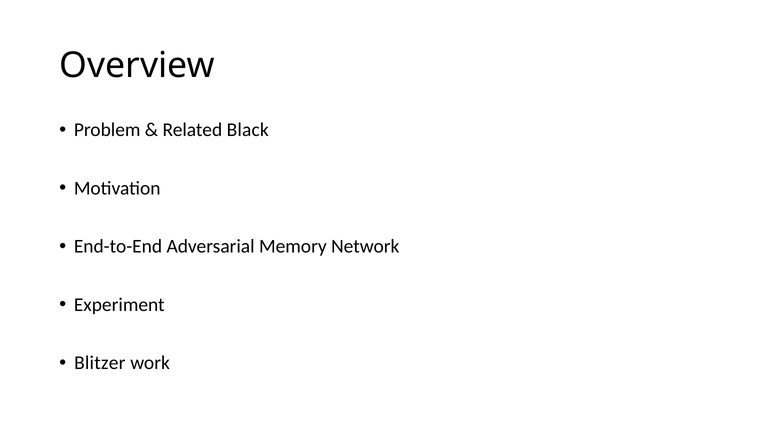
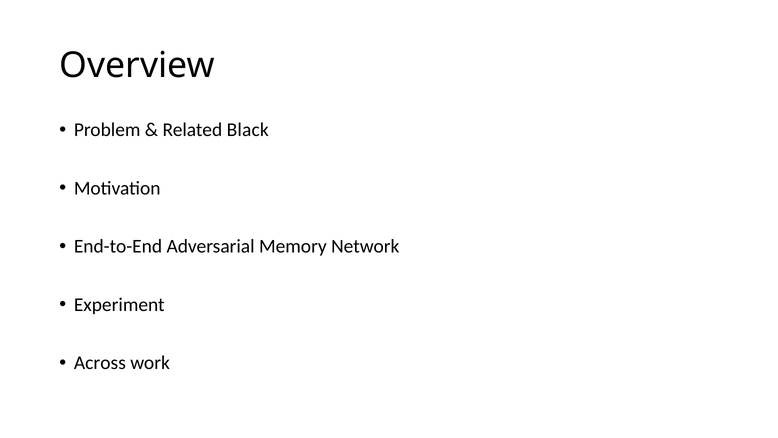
Blitzer: Blitzer -> Across
